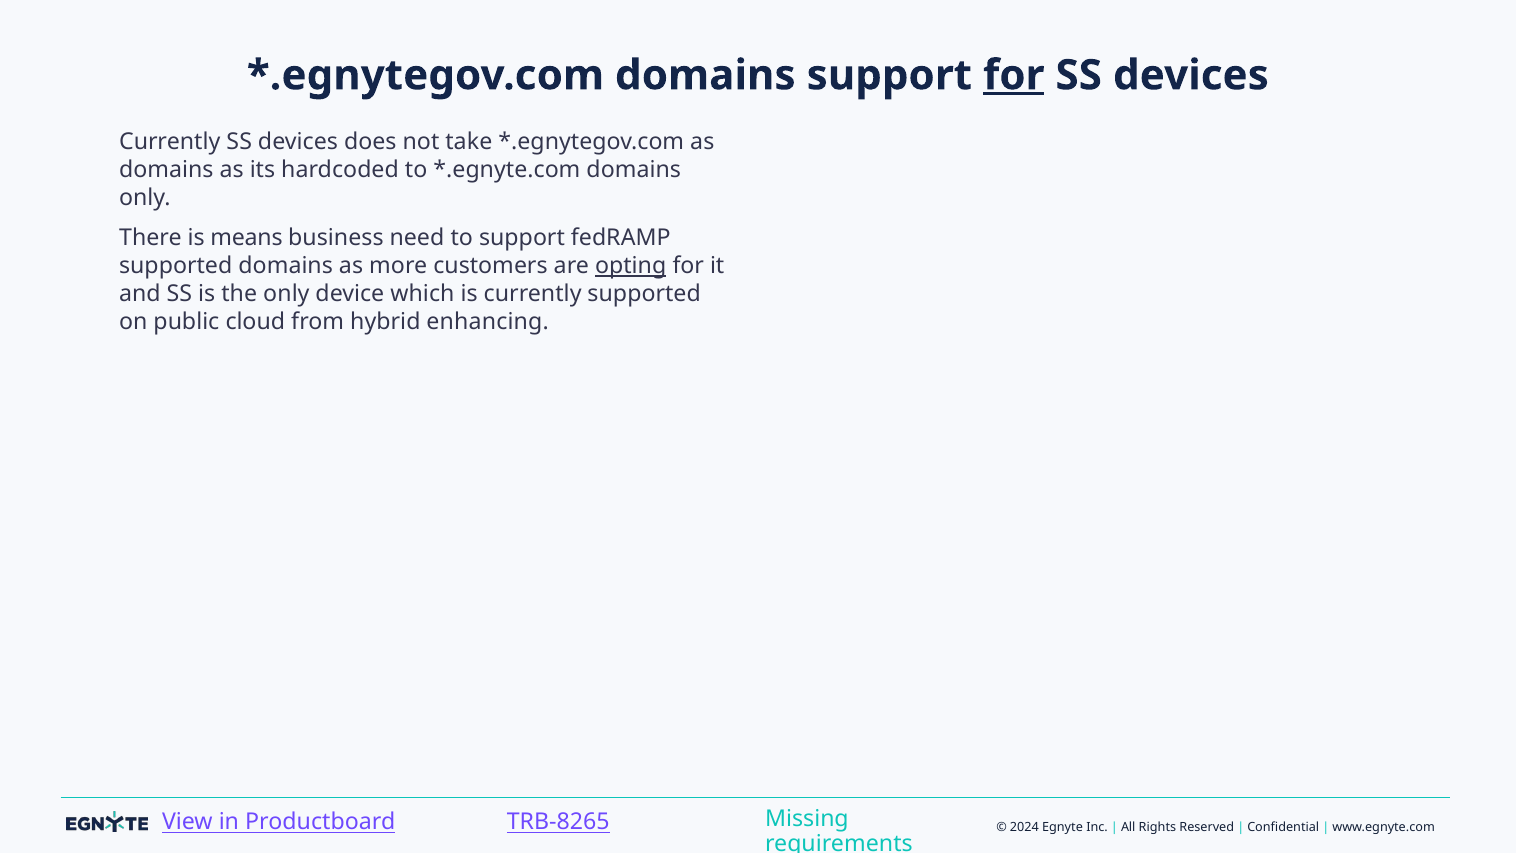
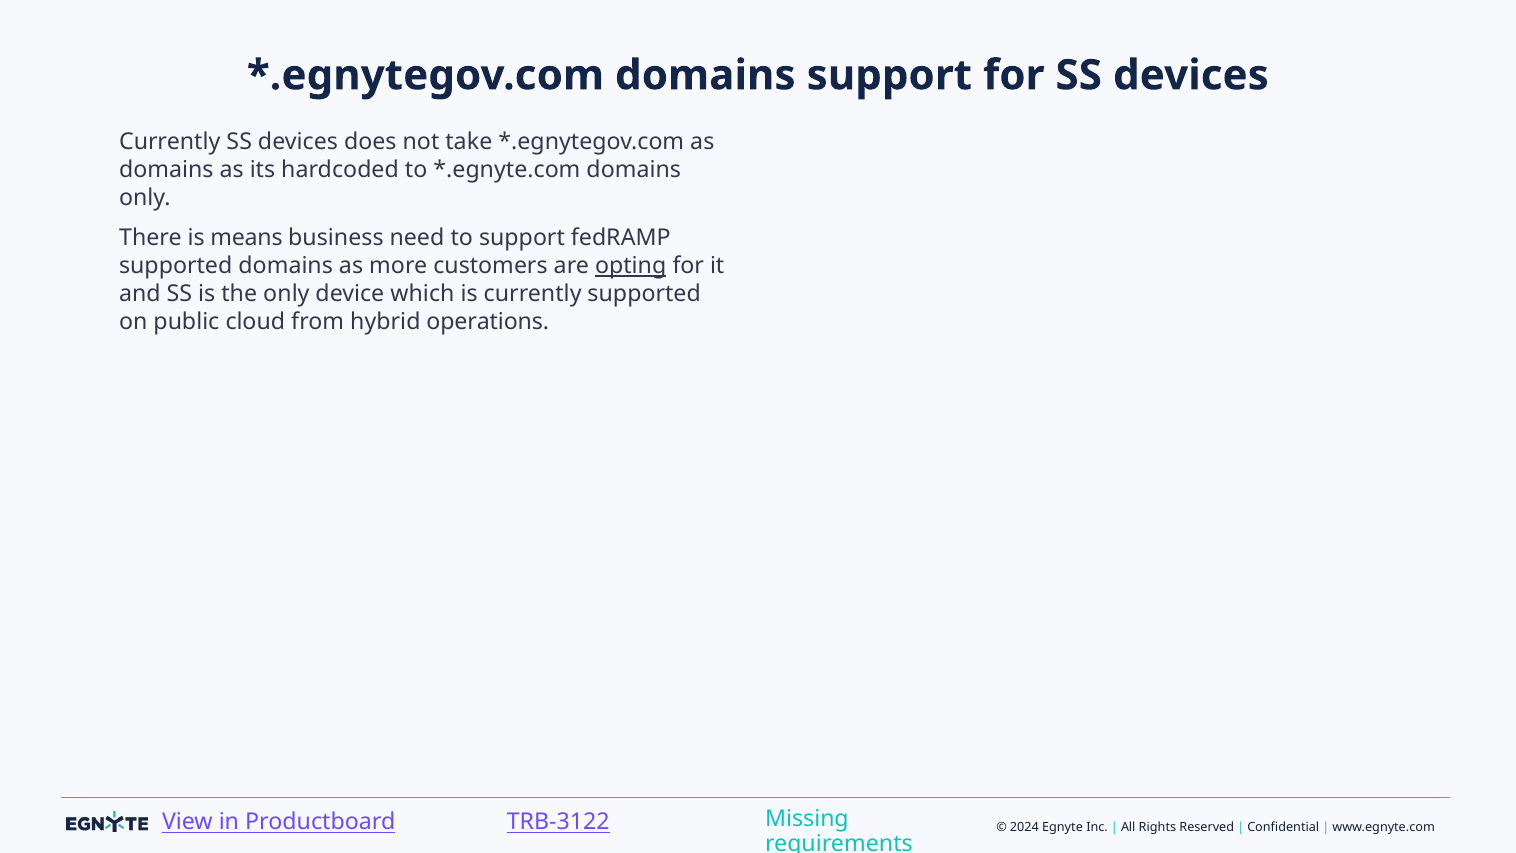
for at (1014, 75) underline: present -> none
enhancing: enhancing -> operations
TRB-8265: TRB-8265 -> TRB-3122
